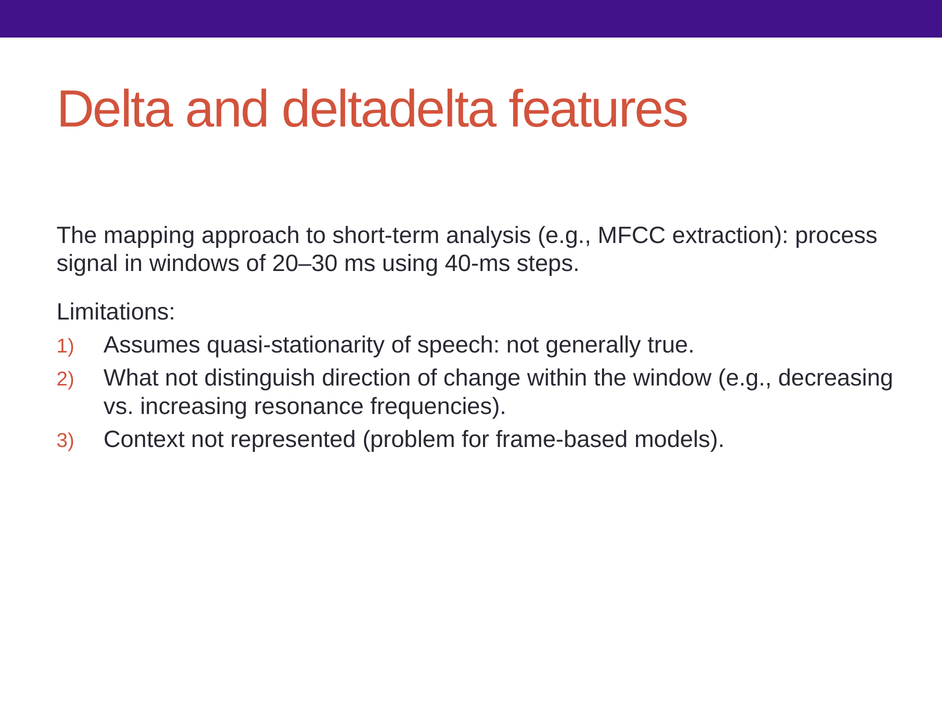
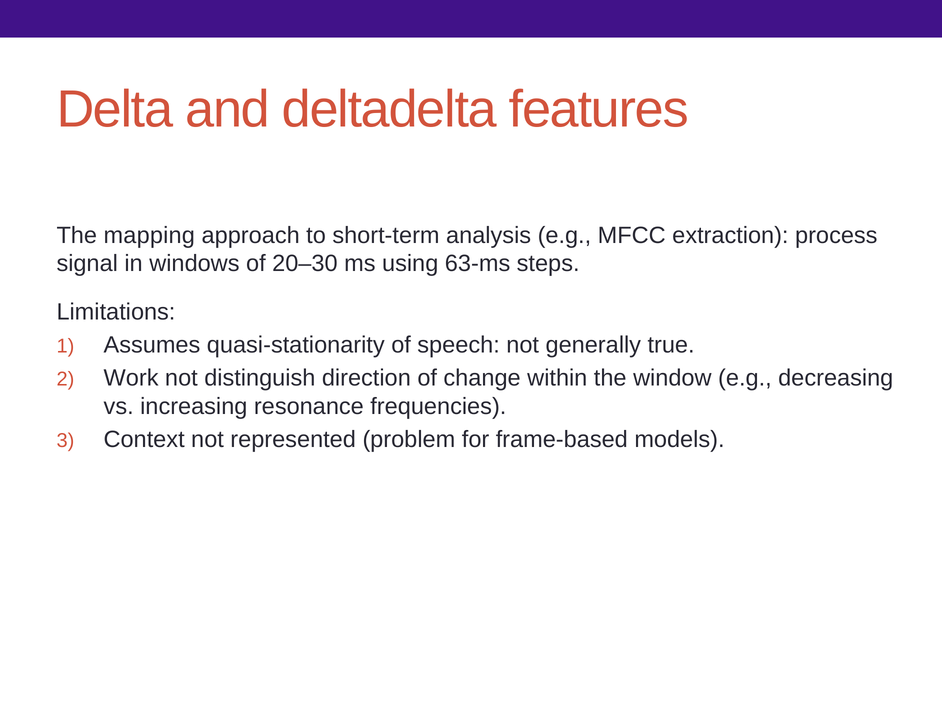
40-ms: 40-ms -> 63-ms
What: What -> Work
